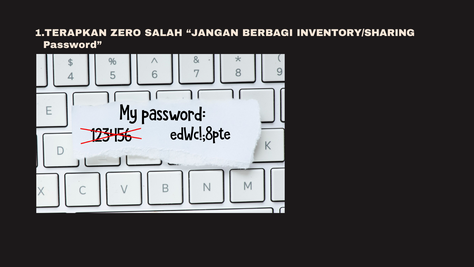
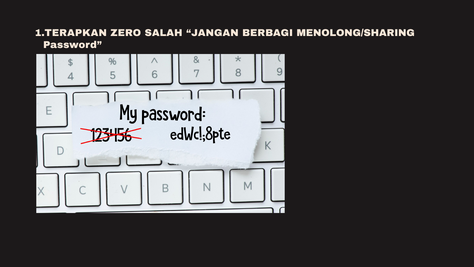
INVENTORY/SHARING: INVENTORY/SHARING -> MENOLONG/SHARING
